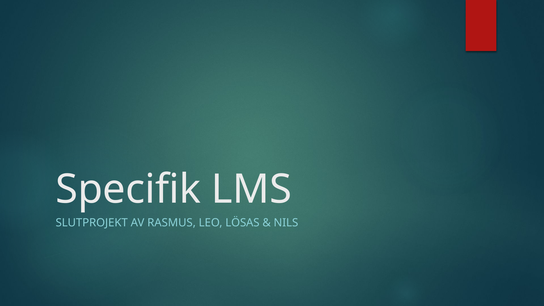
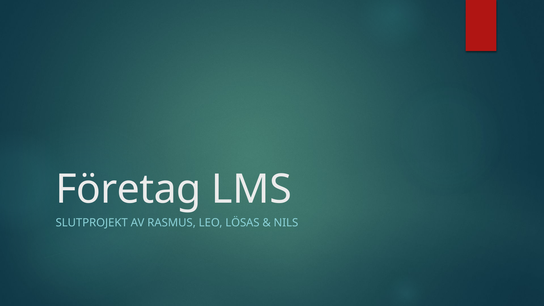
Specifik: Specifik -> Företag
